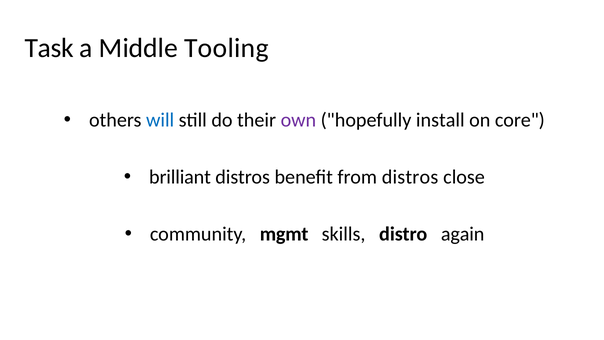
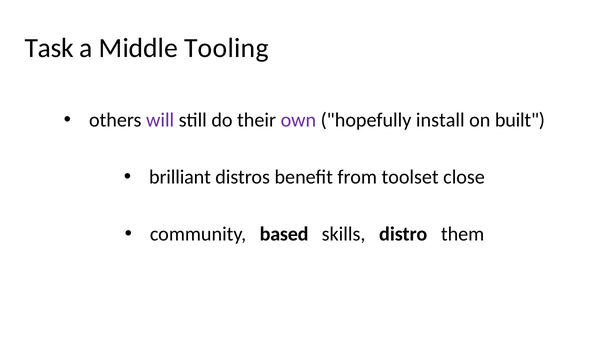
will colour: blue -> purple
core: core -> built
from distros: distros -> toolset
mgmt: mgmt -> based
again: again -> them
